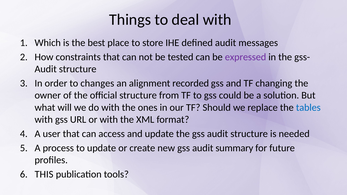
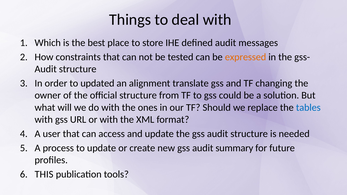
expressed colour: purple -> orange
changes: changes -> updated
recorded: recorded -> translate
